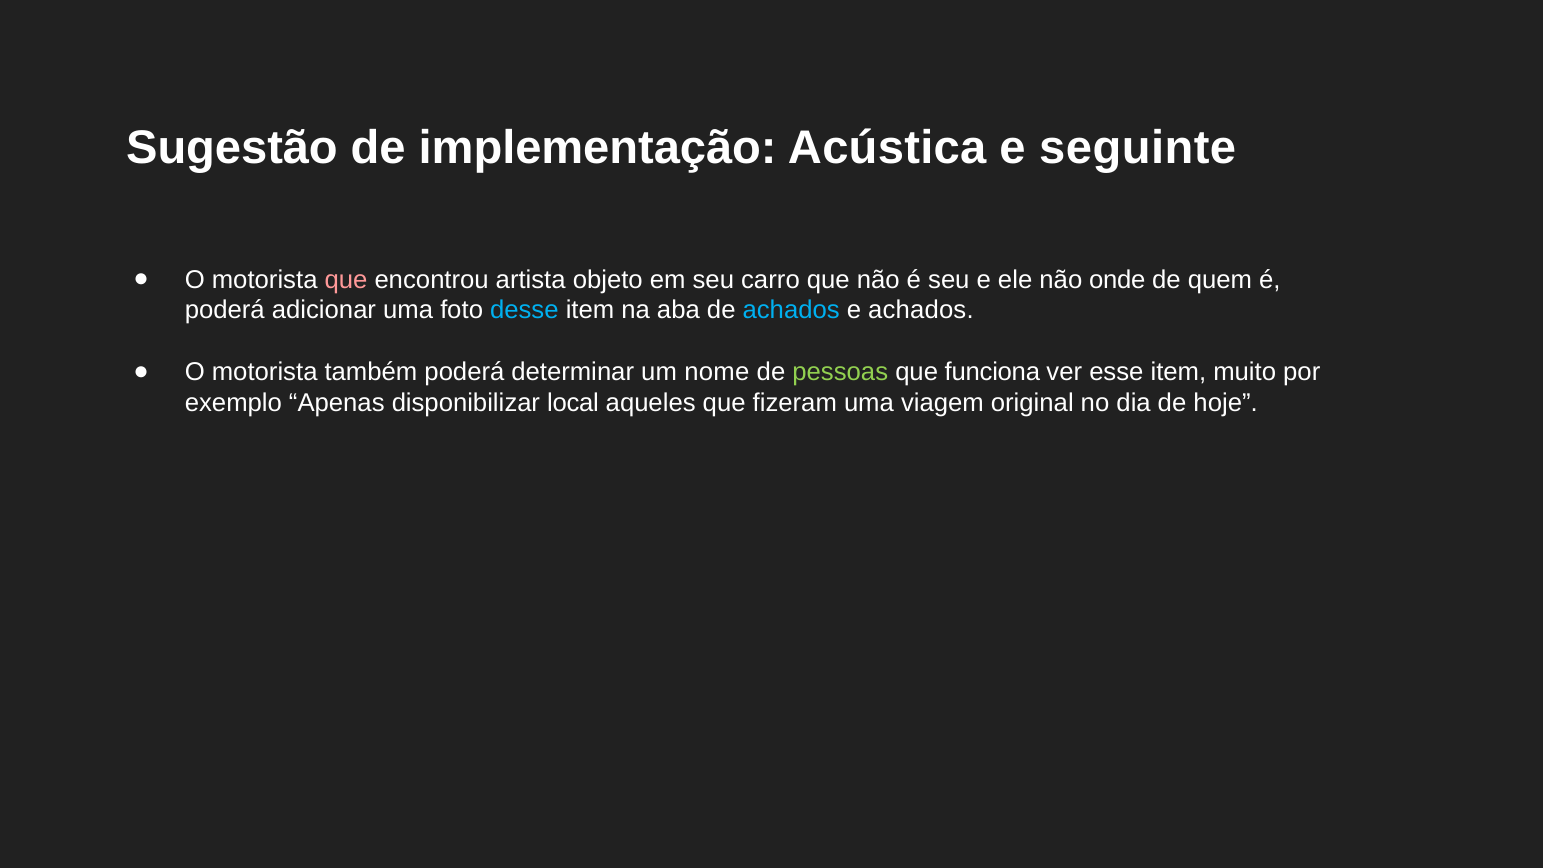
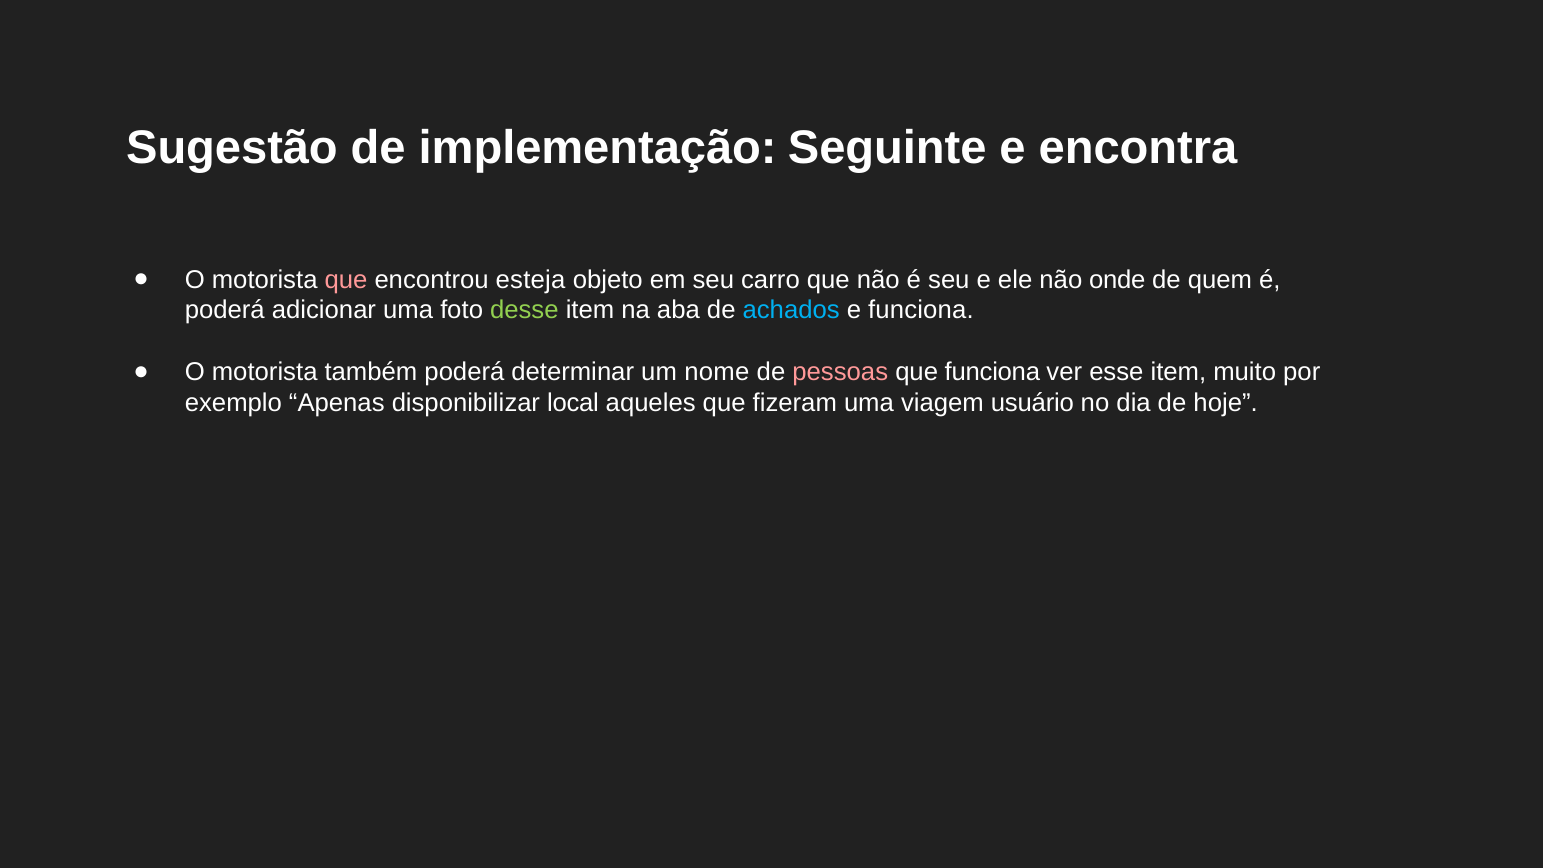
Acústica: Acústica -> Seguinte
seguinte: seguinte -> encontra
artista: artista -> esteja
desse colour: light blue -> light green
e achados: achados -> funciona
pessoas colour: light green -> pink
original: original -> usuário
